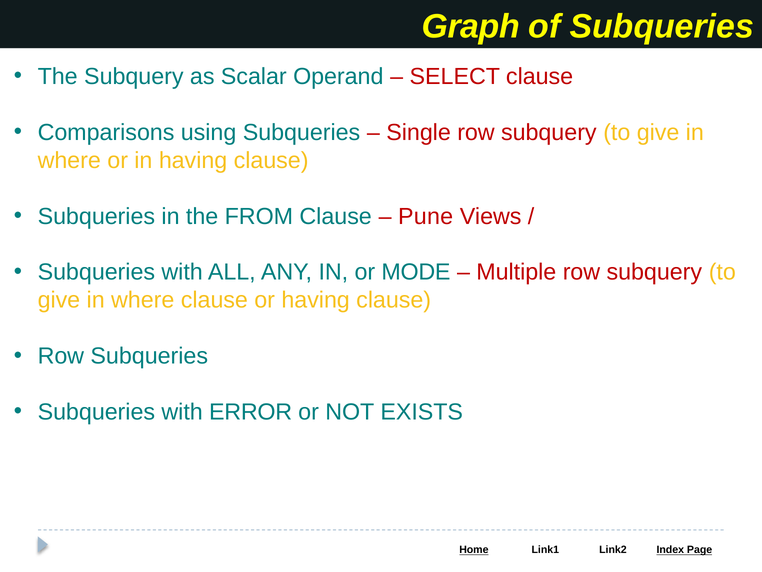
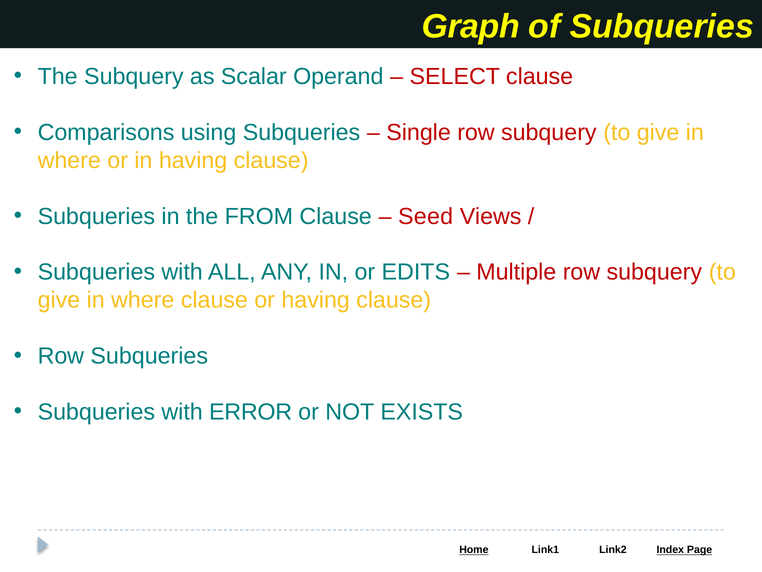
Pune: Pune -> Seed
MODE: MODE -> EDITS
